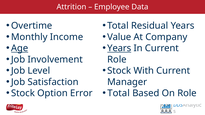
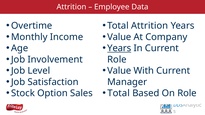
Total Residual: Residual -> Attrition
Age underline: present -> none
Stock at (119, 71): Stock -> Value
Error: Error -> Sales
